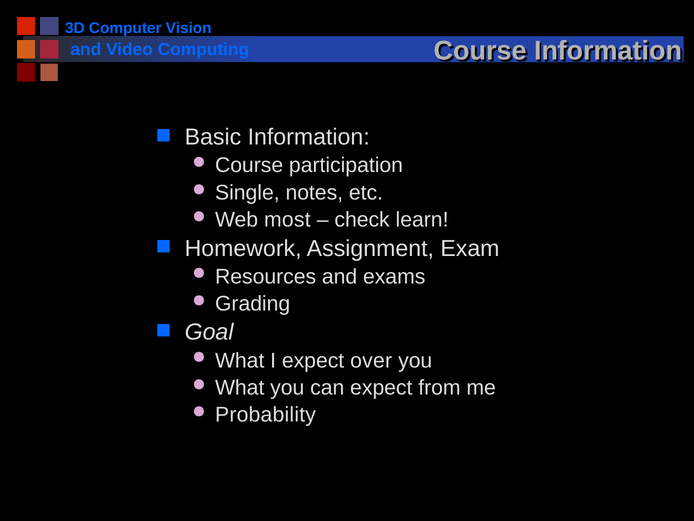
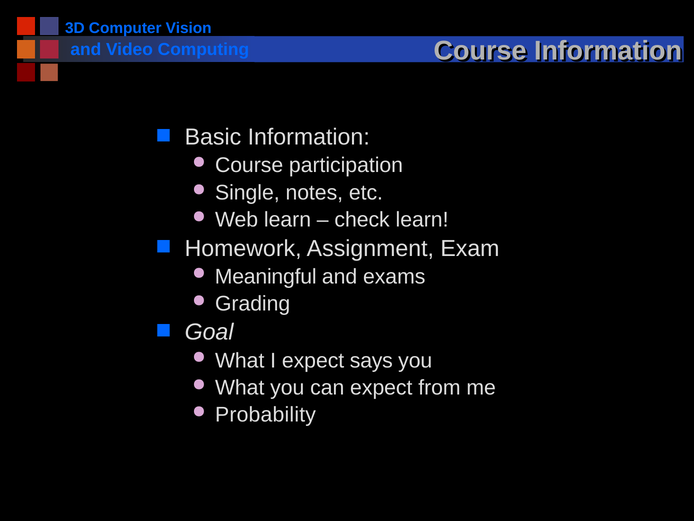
Web most: most -> learn
Resources: Resources -> Meaningful
over: over -> says
